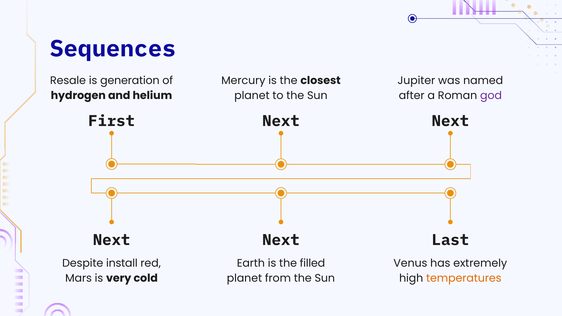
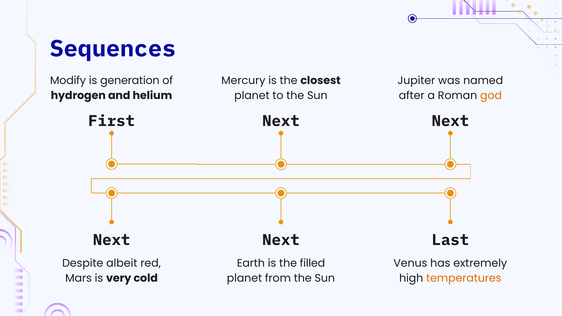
Resale: Resale -> Modify
god colour: purple -> orange
install: install -> albeit
